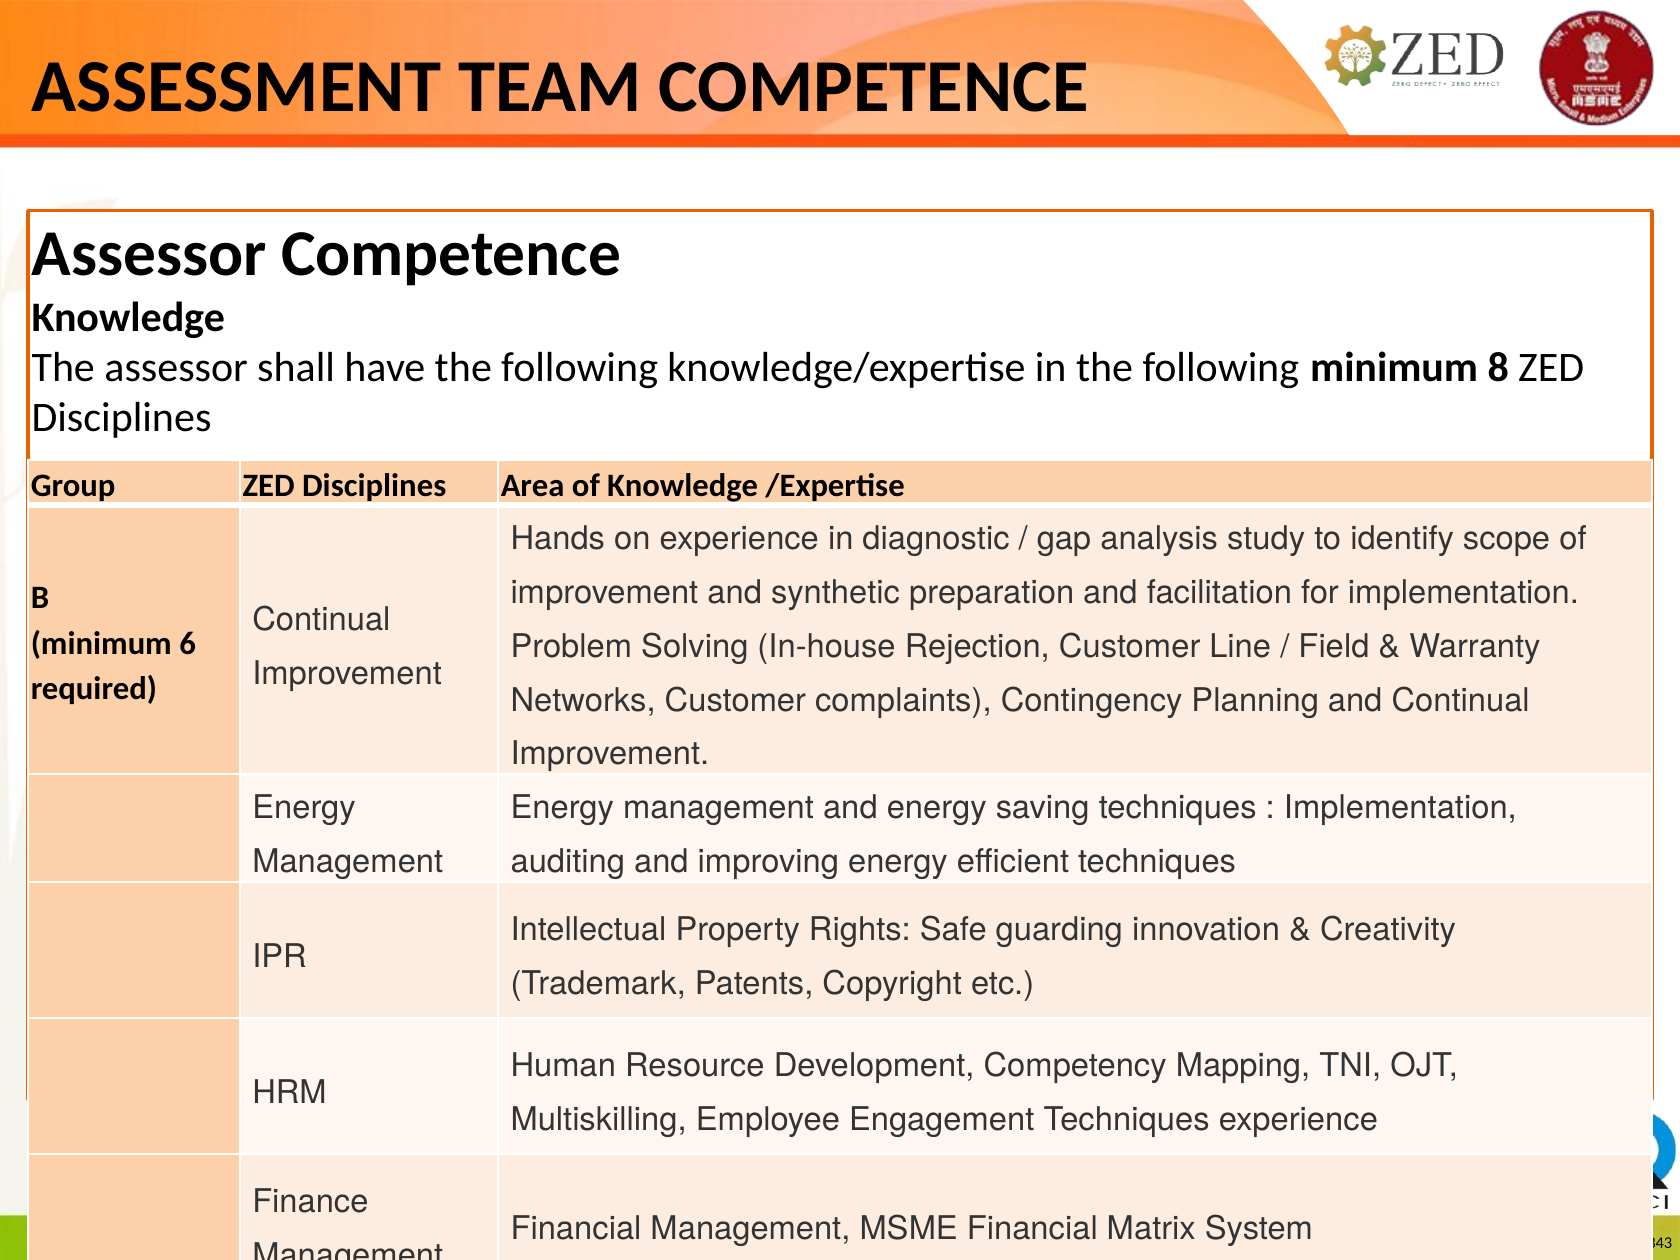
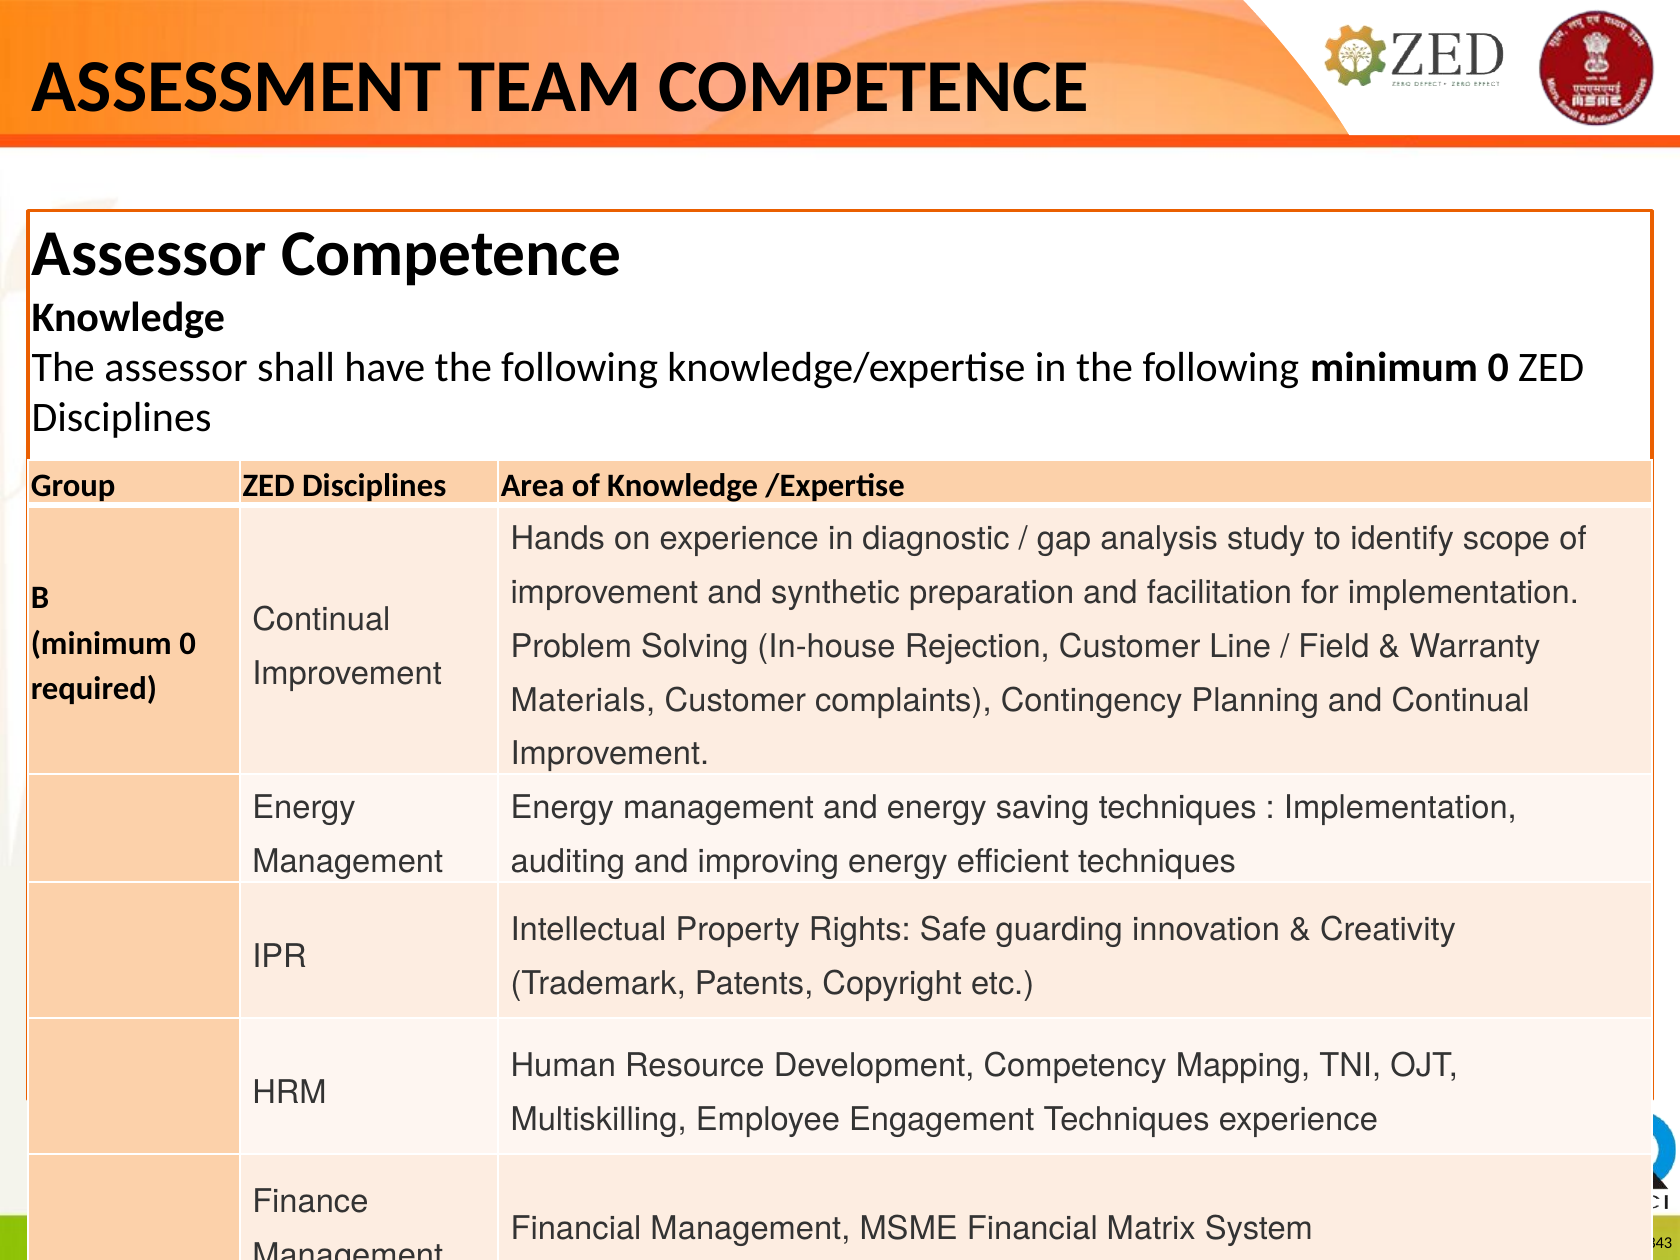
following minimum 8: 8 -> 0
6 at (188, 643): 6 -> 0
Networks: Networks -> Materials
